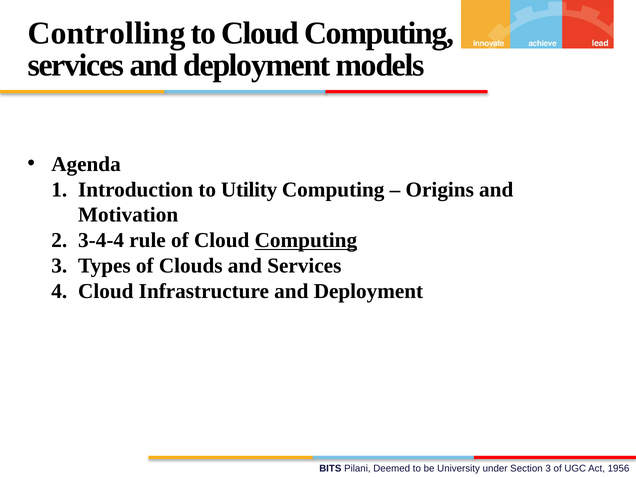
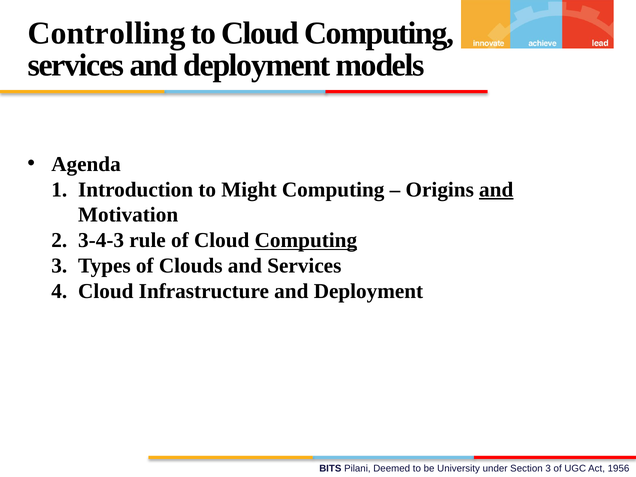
Utility: Utility -> Might
and at (496, 190) underline: none -> present
3-4-4: 3-4-4 -> 3-4-3
